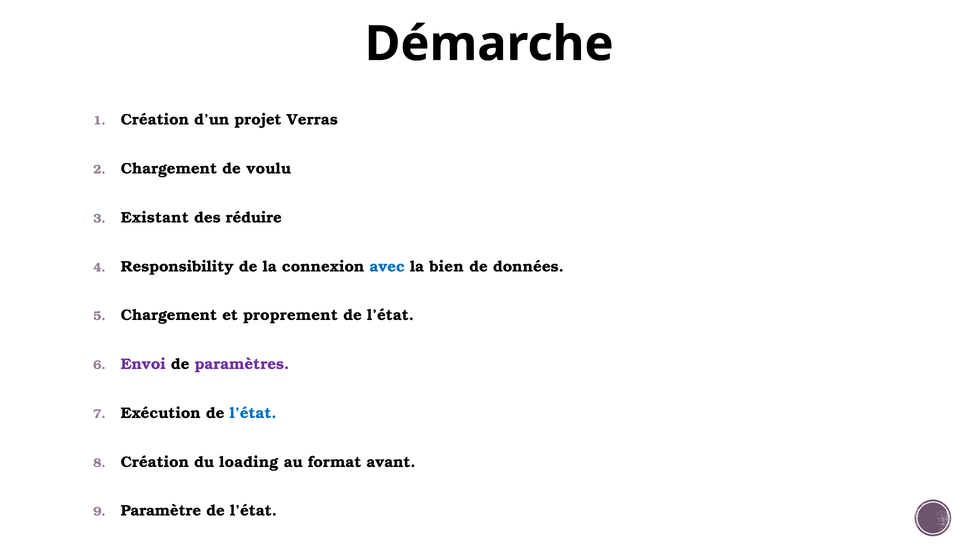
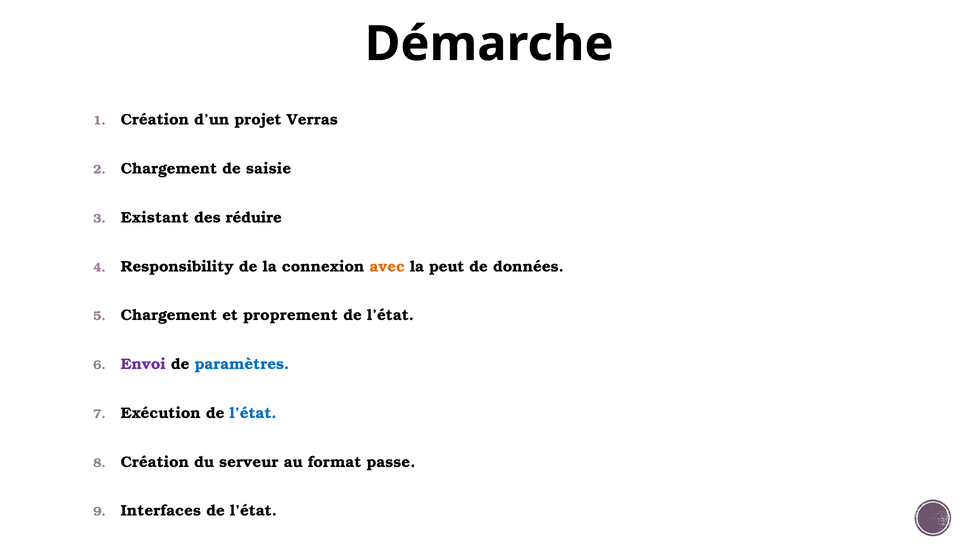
voulu: voulu -> saisie
avec colour: blue -> orange
bien: bien -> peut
paramètres colour: purple -> blue
loading: loading -> serveur
avant: avant -> passe
Paramètre: Paramètre -> Interfaces
